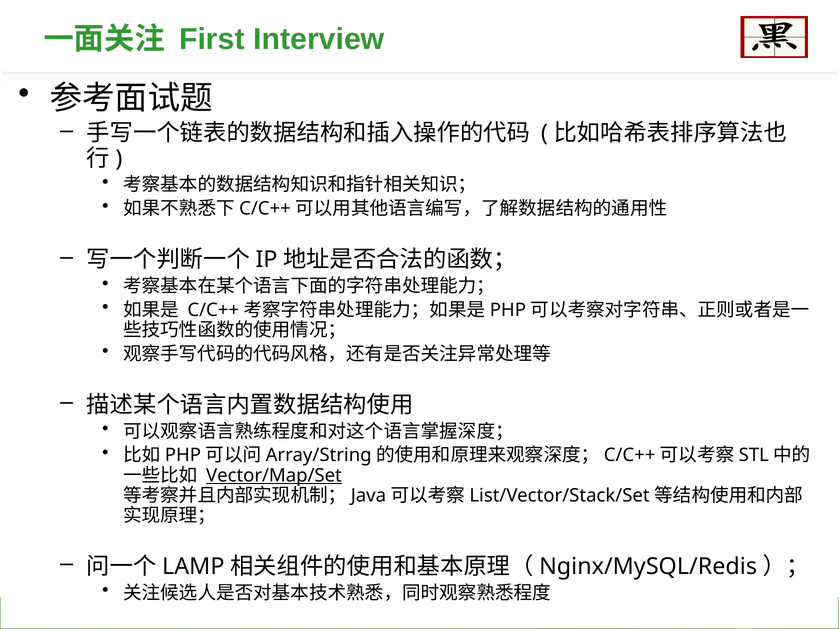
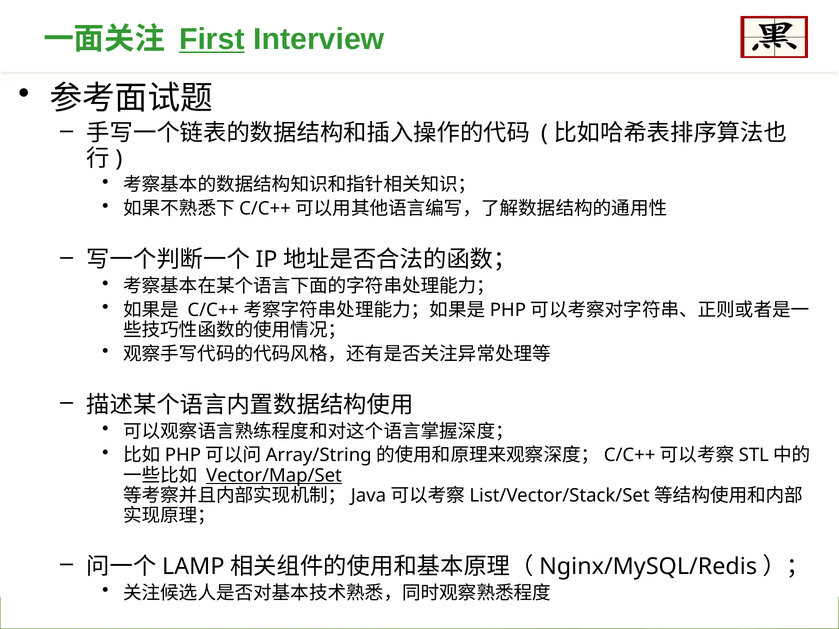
First underline: none -> present
